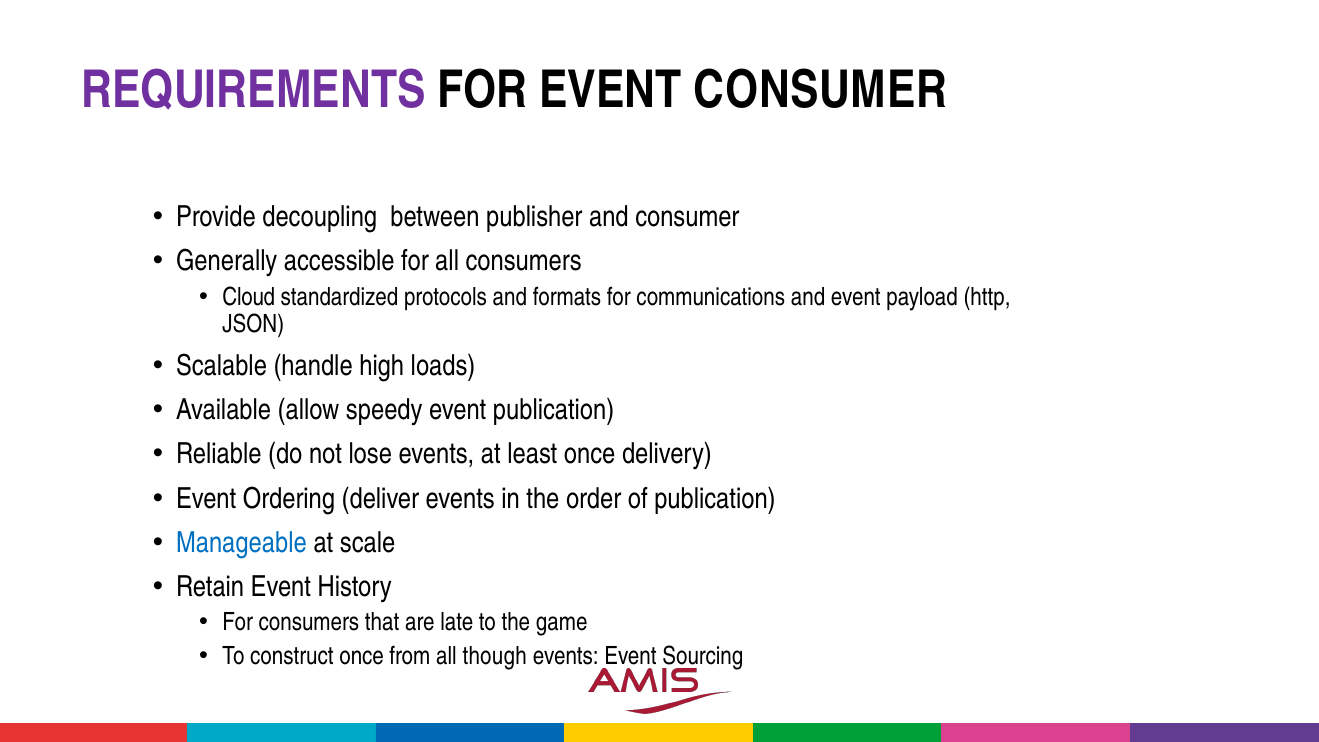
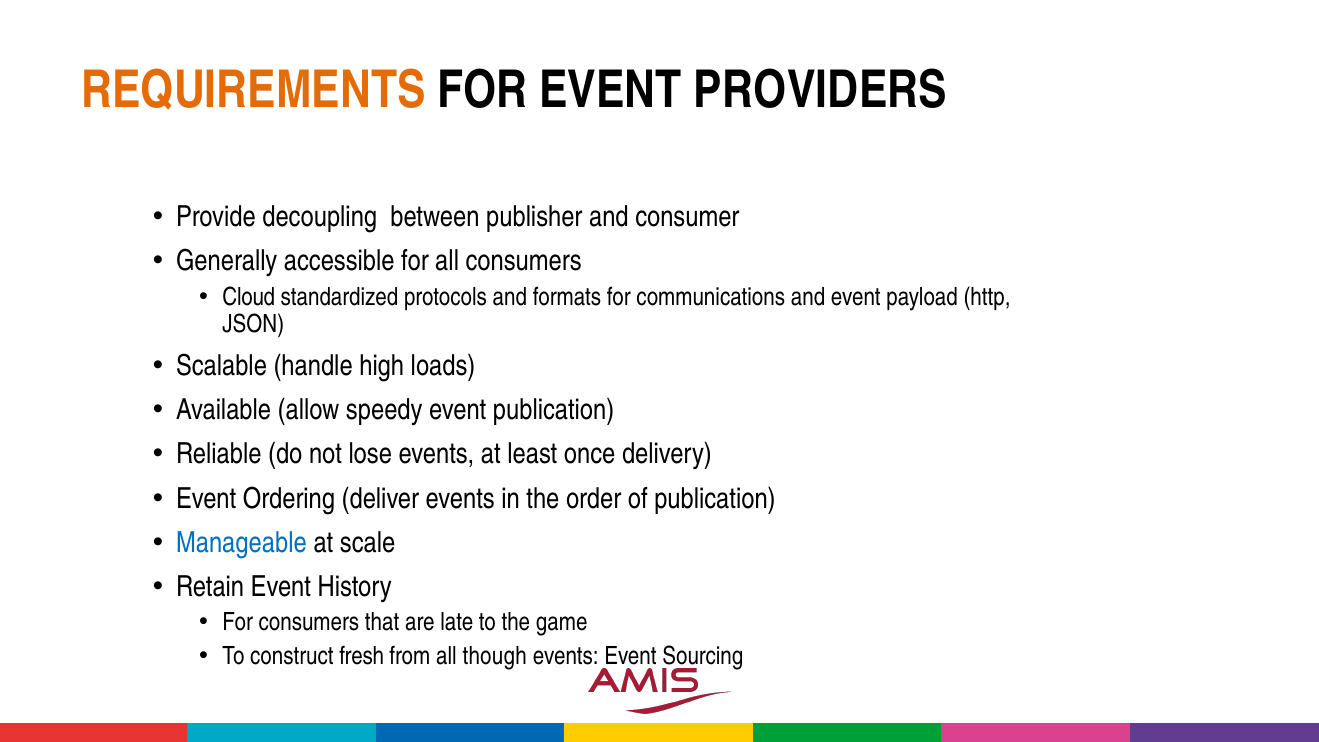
REQUIREMENTS colour: purple -> orange
EVENT CONSUMER: CONSUMER -> PROVIDERS
construct once: once -> fresh
